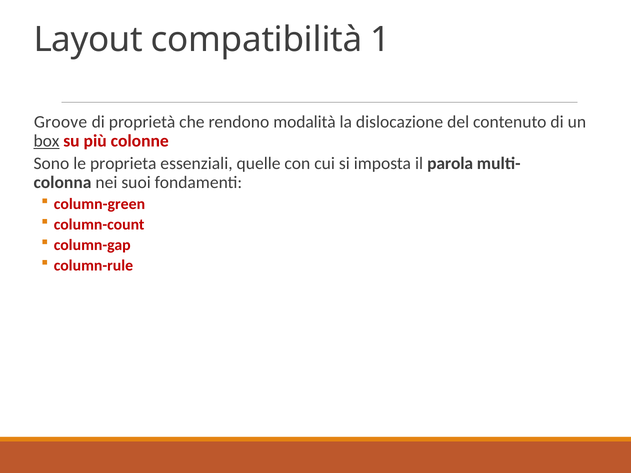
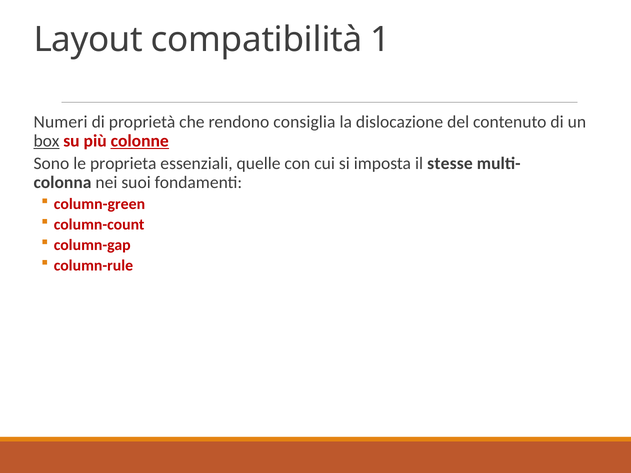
Groove: Groove -> Numeri
modalità: modalità -> consiglia
colonne underline: none -> present
parola: parola -> stesse
